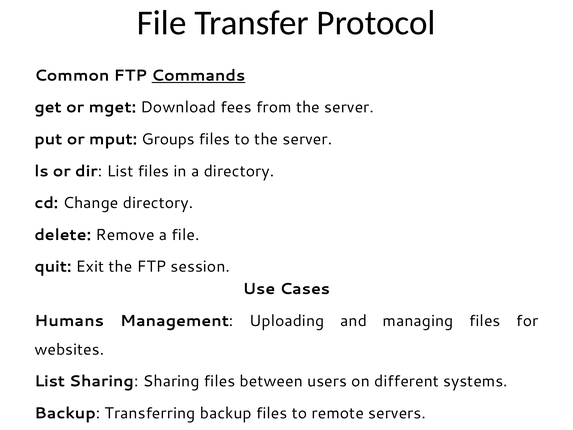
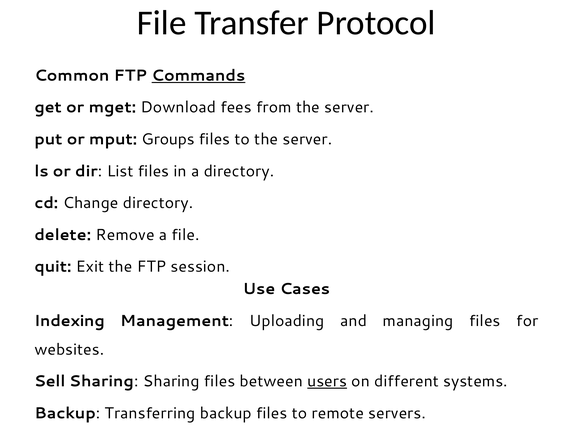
Humans: Humans -> Indexing
List at (50, 381): List -> Sell
users underline: none -> present
